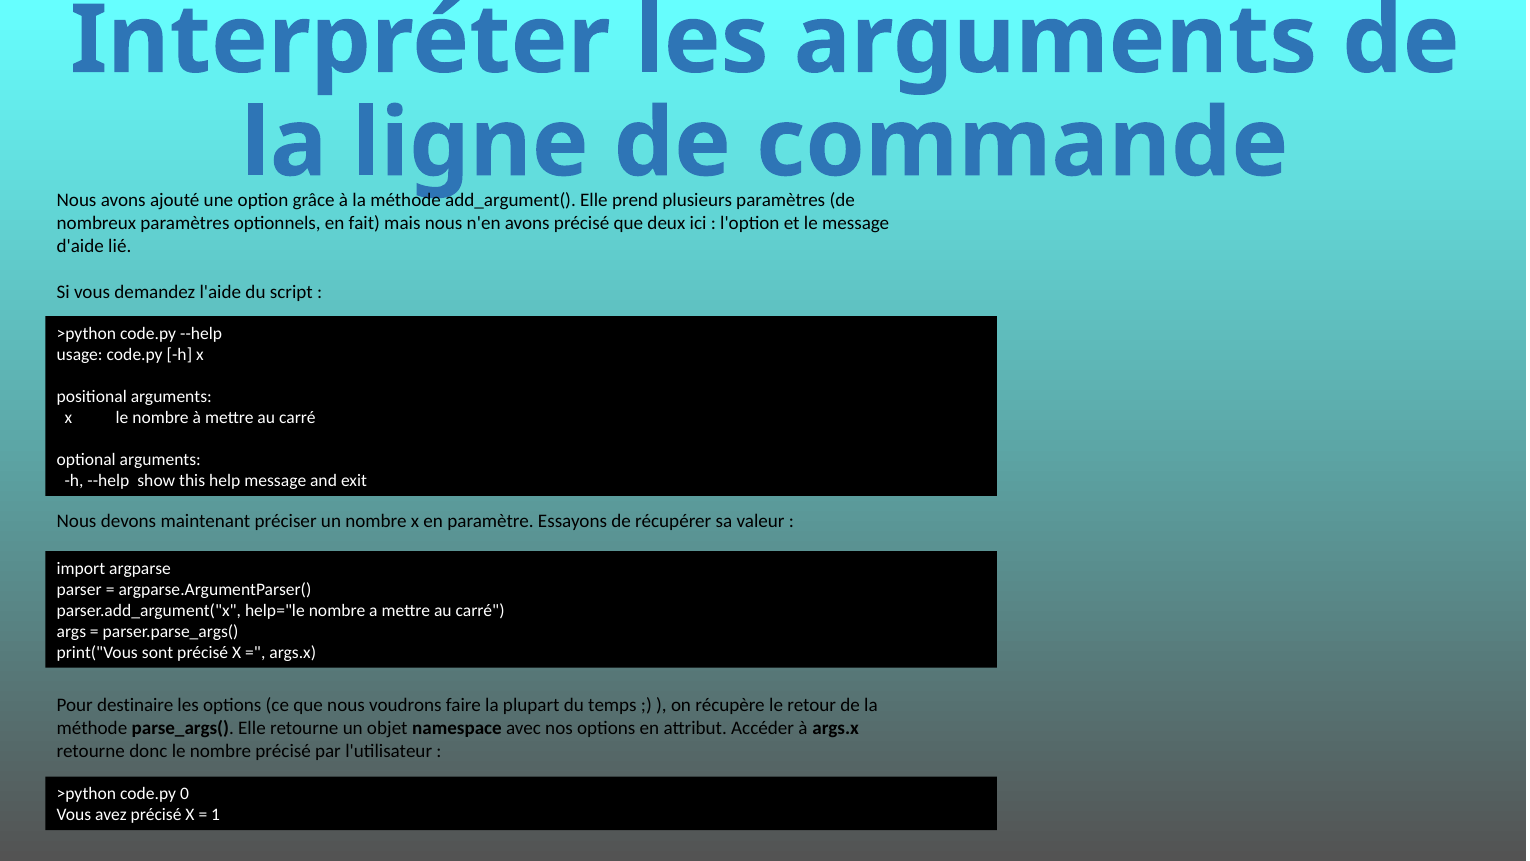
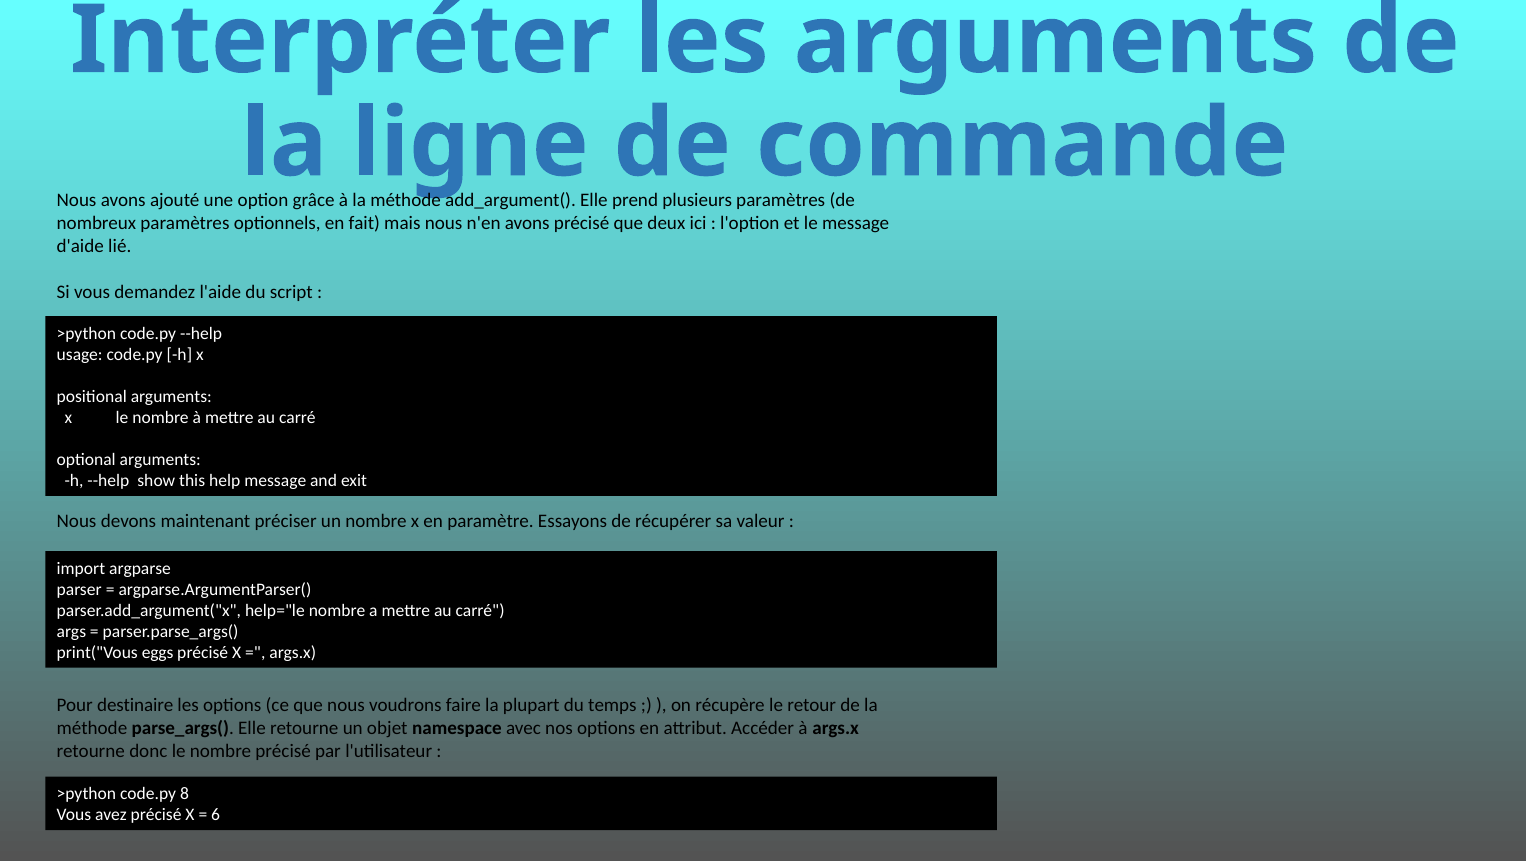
sont: sont -> eggs
0: 0 -> 8
1: 1 -> 6
